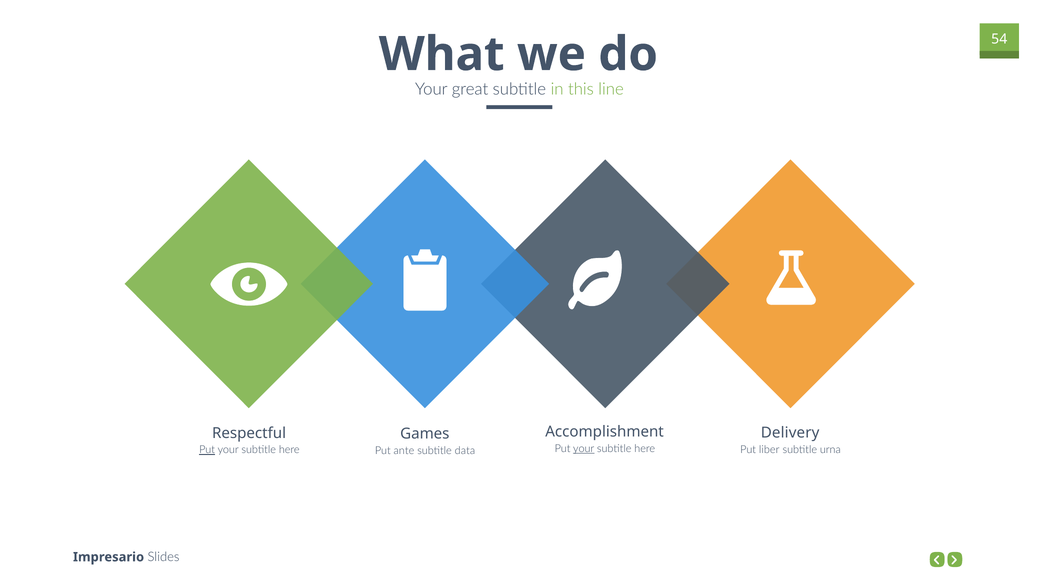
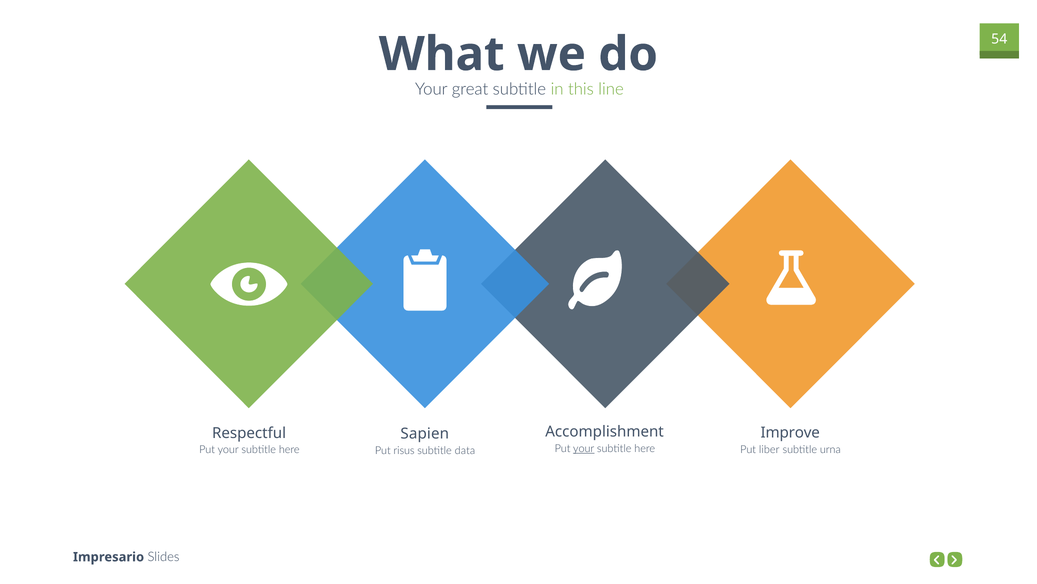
Delivery: Delivery -> Improve
Games: Games -> Sapien
Put at (207, 449) underline: present -> none
ante: ante -> risus
